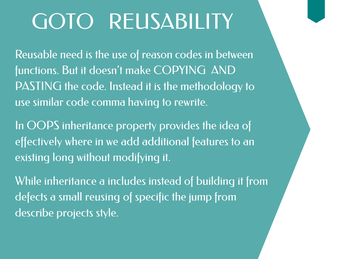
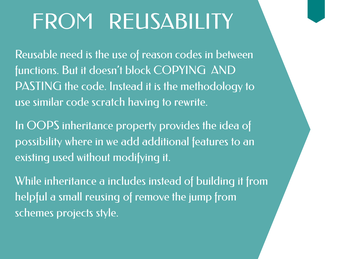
GOTO at (63, 22): GOTO -> FROM
make: make -> block
comma: comma -> scratch
effectively: effectively -> possibility
long: long -> used
defects: defects -> helpful
specific: specific -> remove
describe: describe -> schemes
